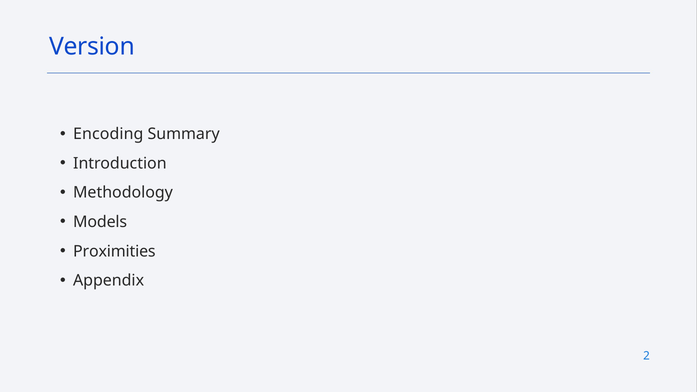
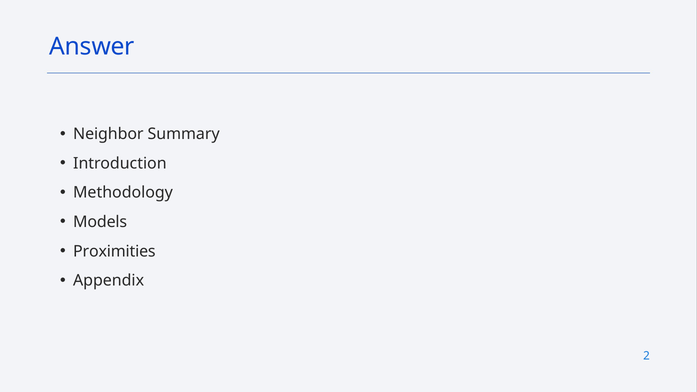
Version: Version -> Answer
Encoding: Encoding -> Neighbor
